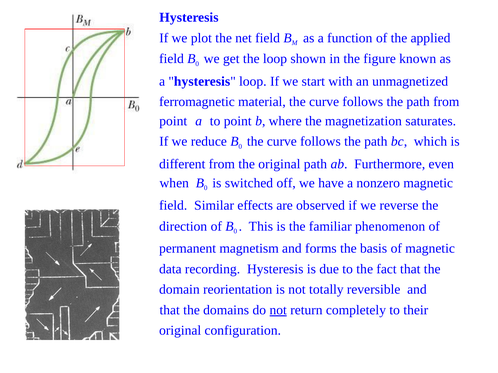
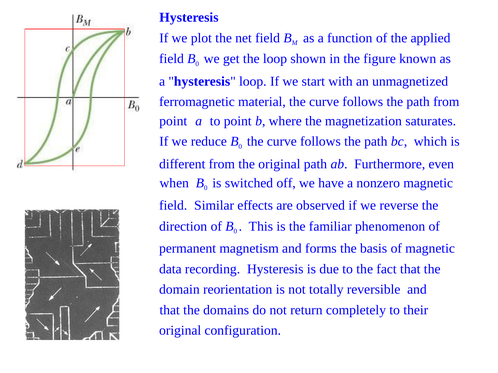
not at (278, 310) underline: present -> none
